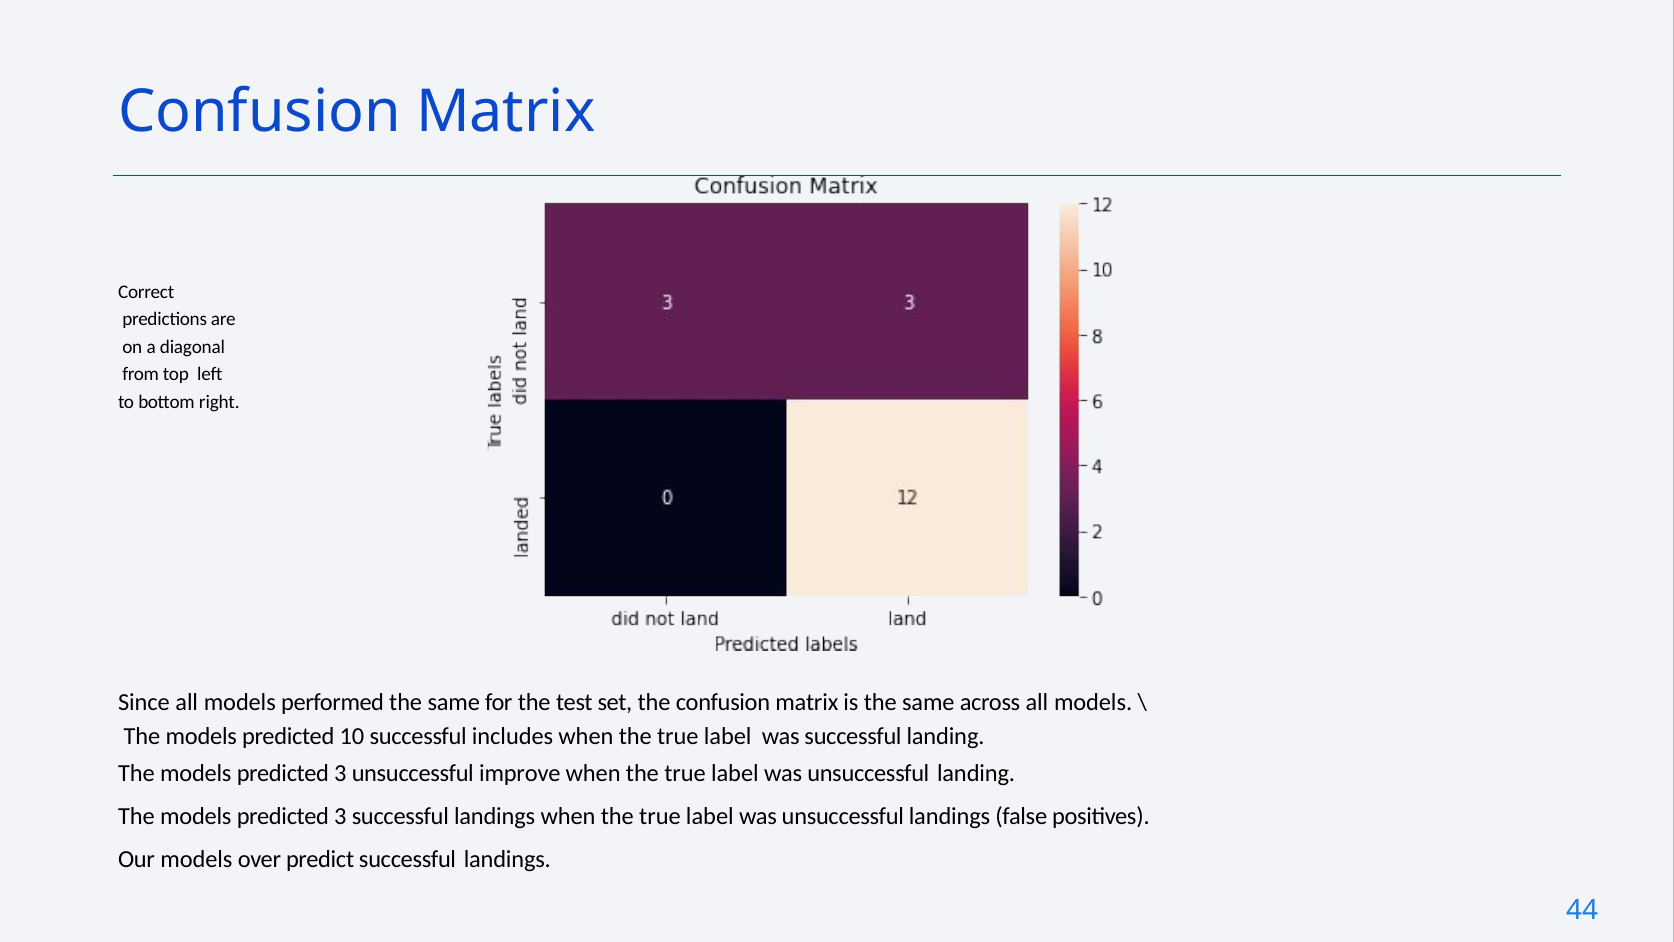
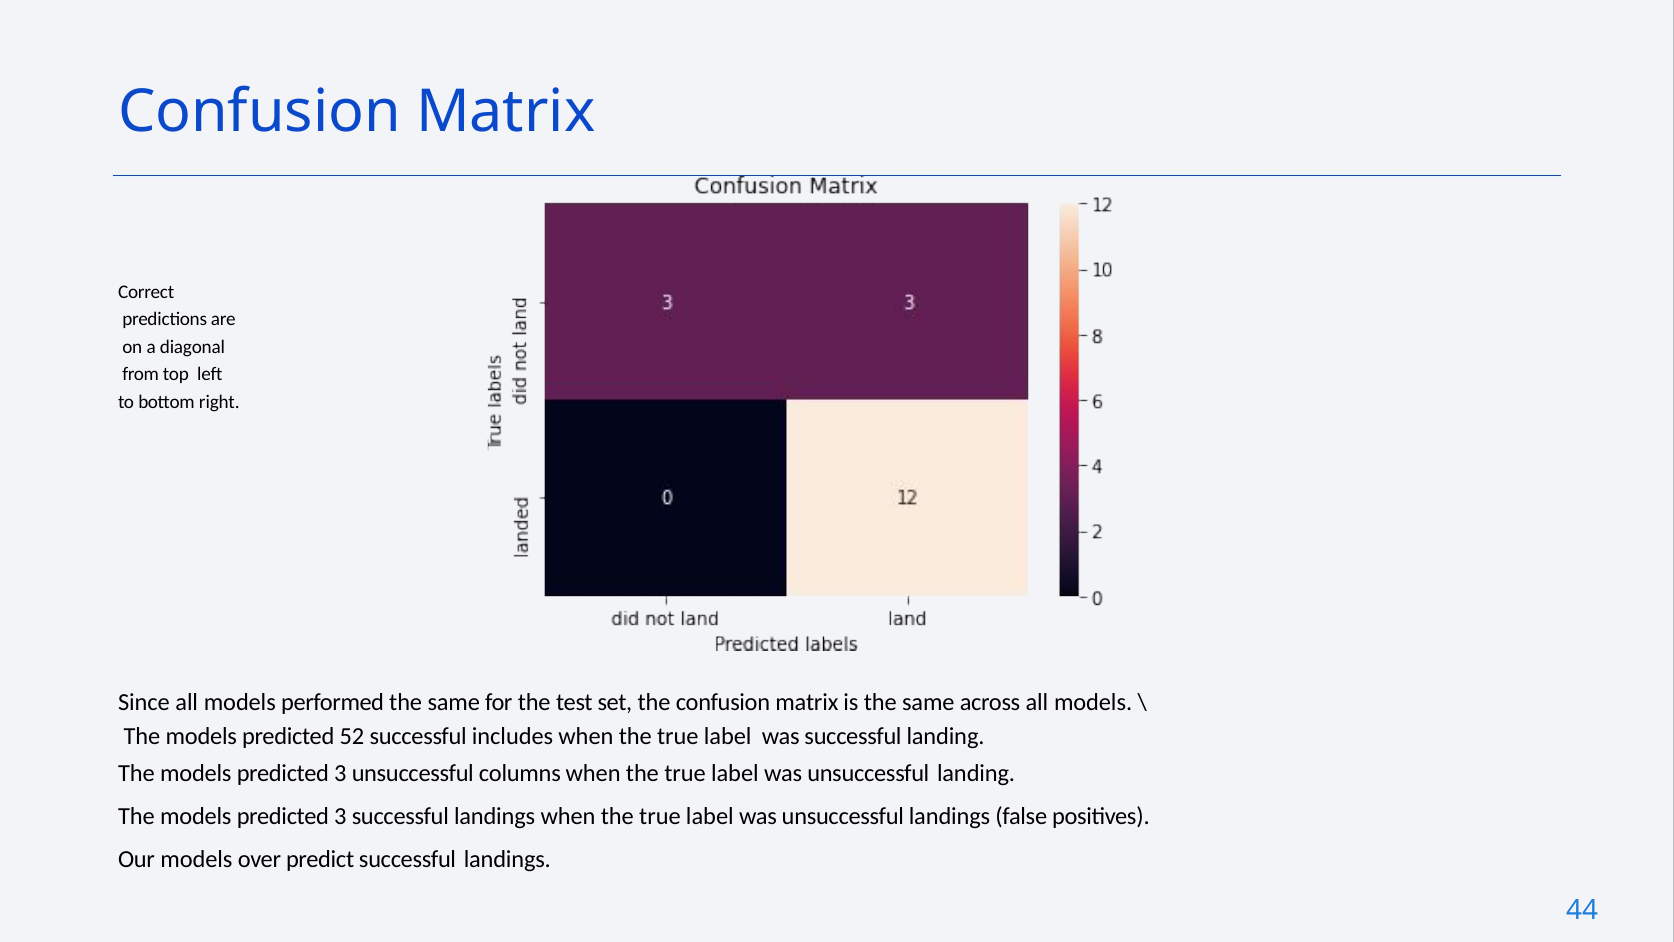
10: 10 -> 52
improve: improve -> columns
